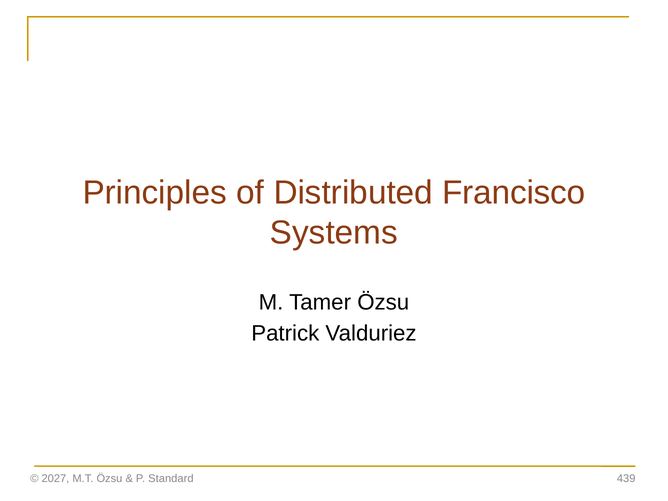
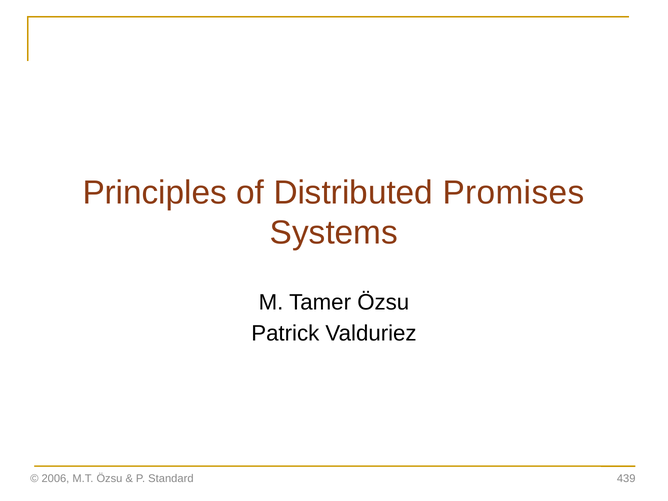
Francisco: Francisco -> Promises
2027: 2027 -> 2006
